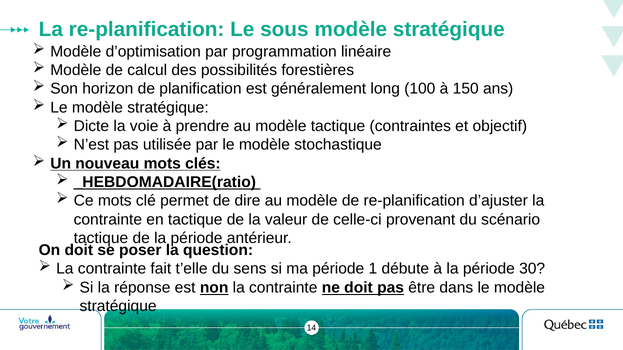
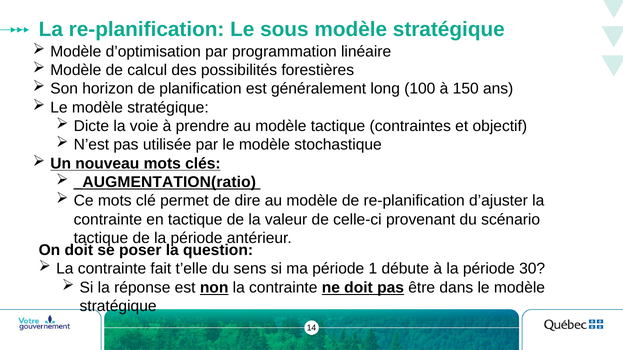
_HEBDOMADAIRE(ratio: _HEBDOMADAIRE(ratio -> _AUGMENTATION(ratio
